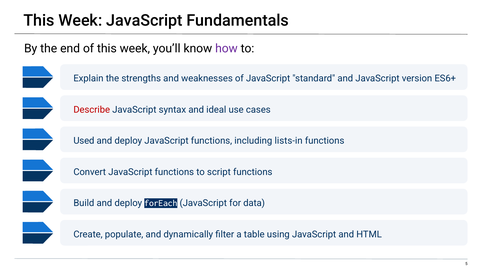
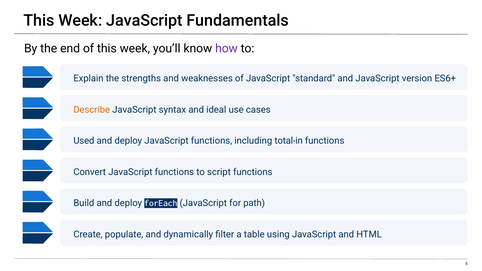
Describe colour: red -> orange
lists-in: lists-in -> total-in
data: data -> path
